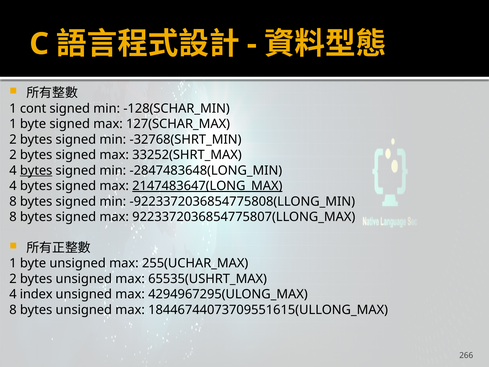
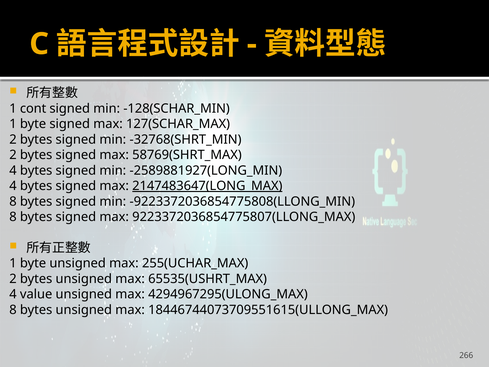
33252(SHRT_MAX: 33252(SHRT_MAX -> 58769(SHRT_MAX
bytes at (36, 170) underline: present -> none
-2847483648(LONG_MIN: -2847483648(LONG_MIN -> -2589881927(LONG_MIN
index: index -> value
